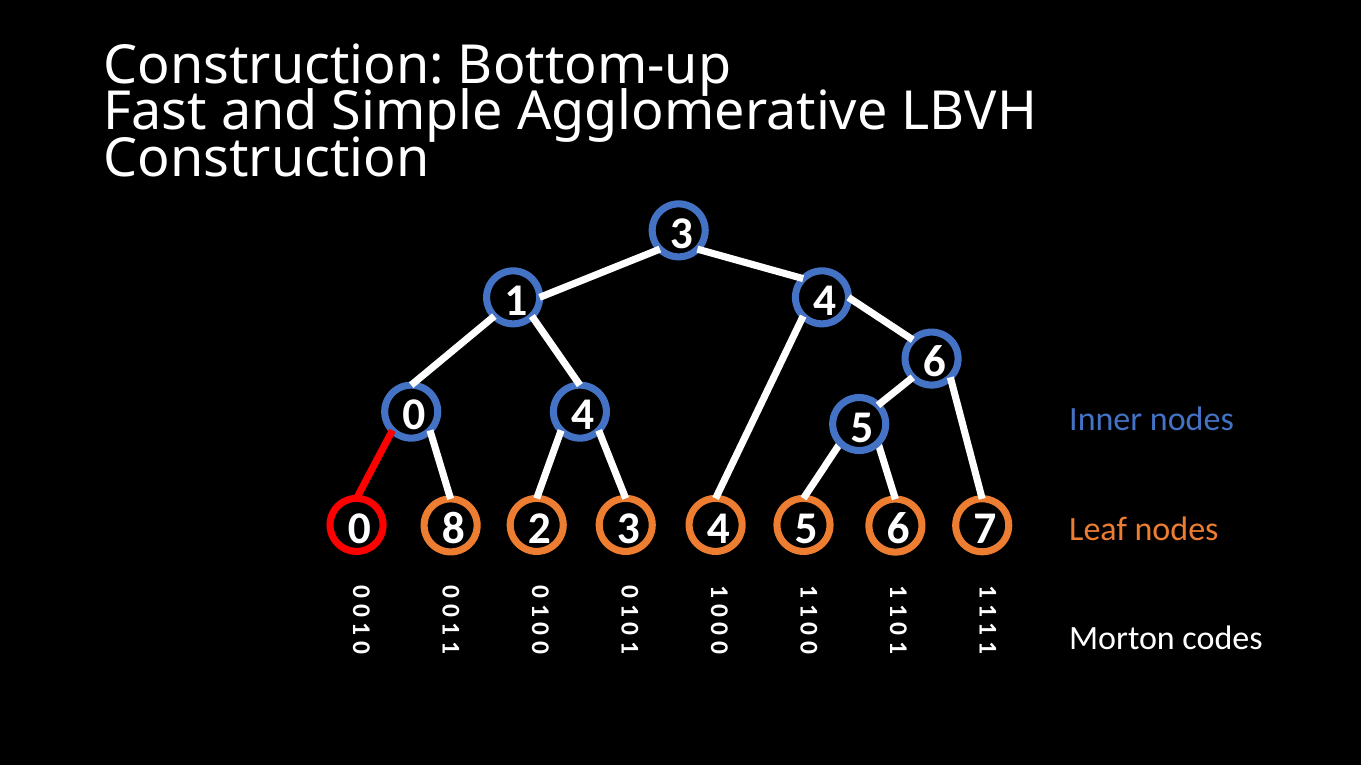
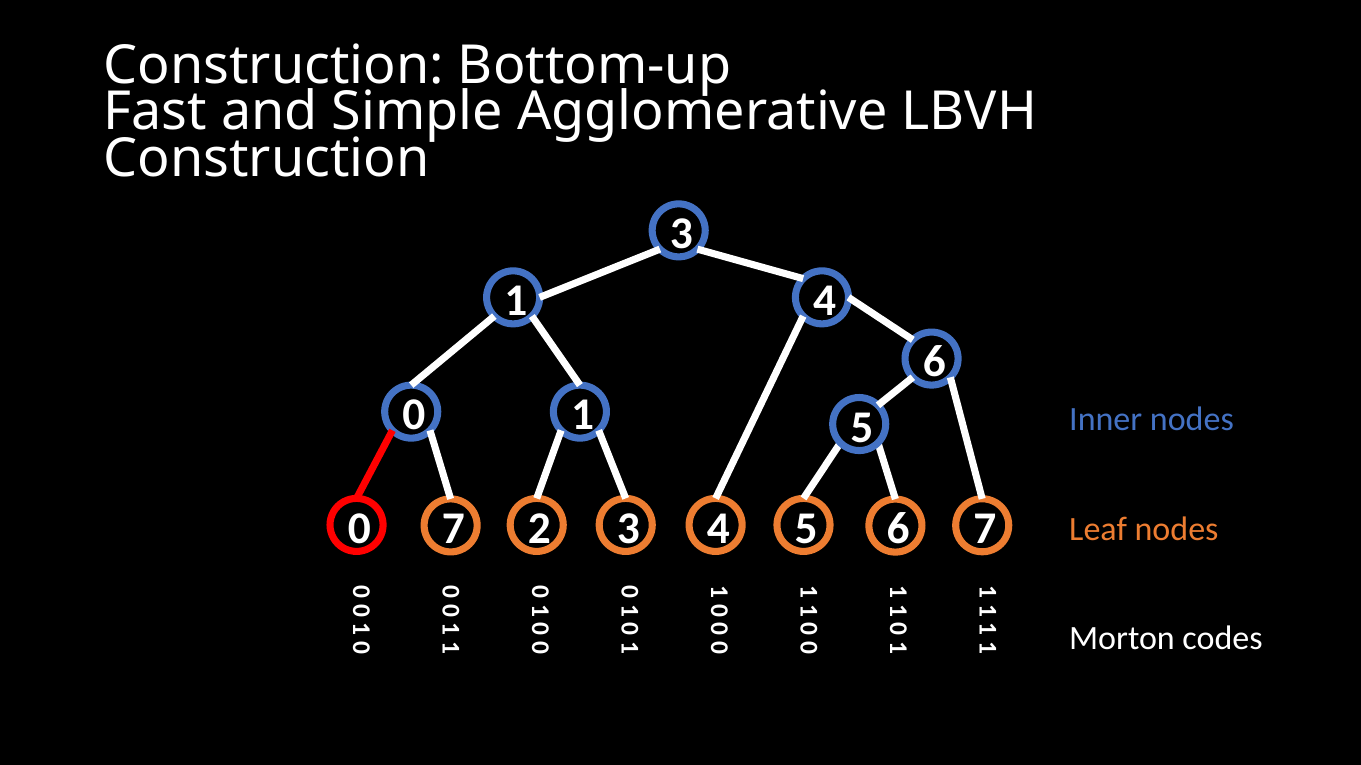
4 at (583, 415): 4 -> 1
0 8: 8 -> 7
